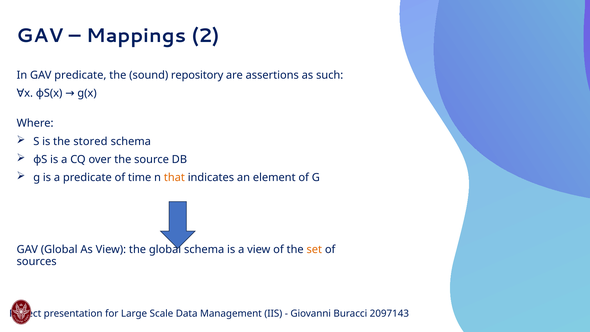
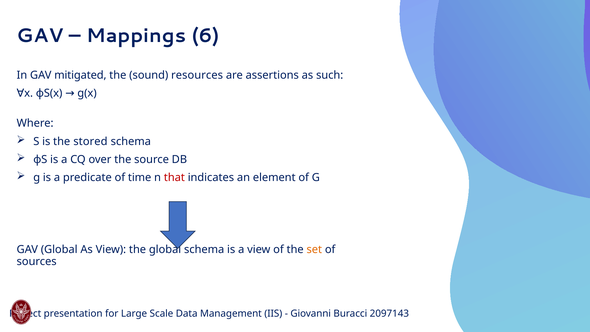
Mappings 2: 2 -> 6
GAV predicate: predicate -> mitigated
repository: repository -> resources
that colour: orange -> red
